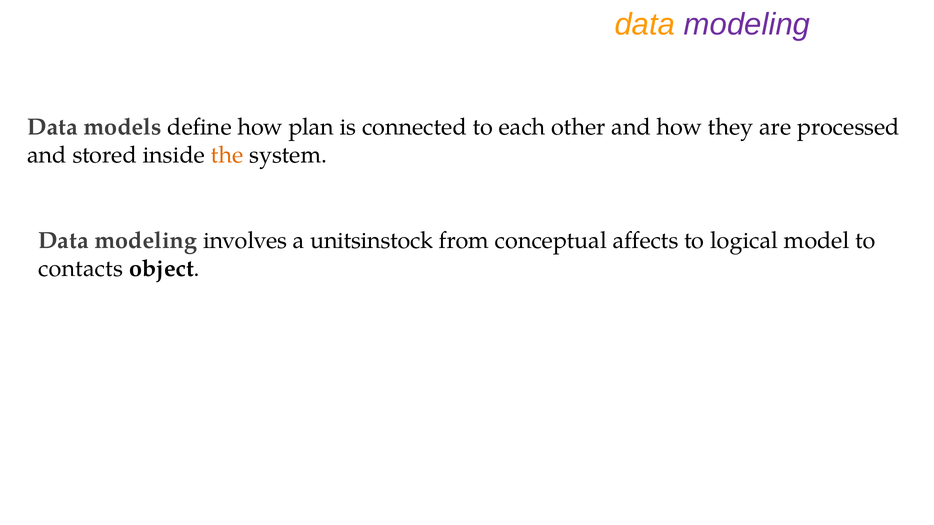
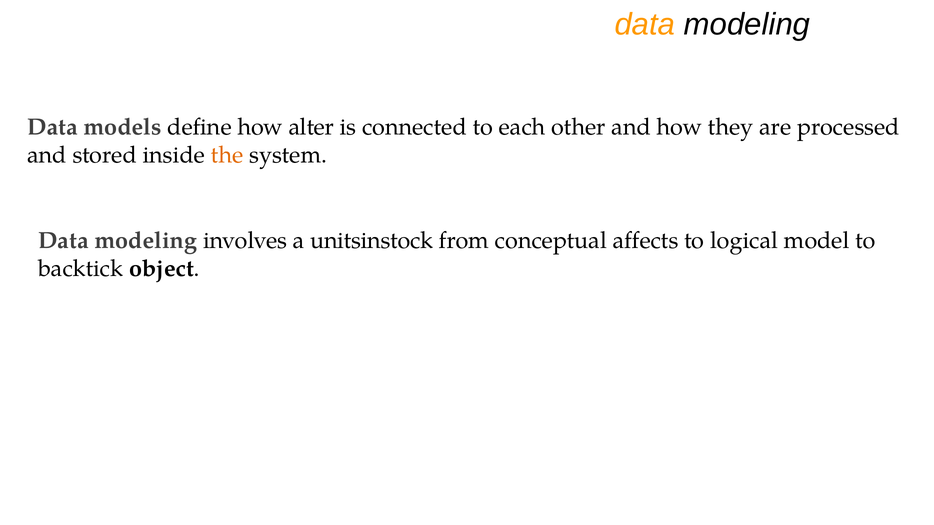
modeling at (747, 24) colour: purple -> black
plan: plan -> alter
contacts: contacts -> backtick
